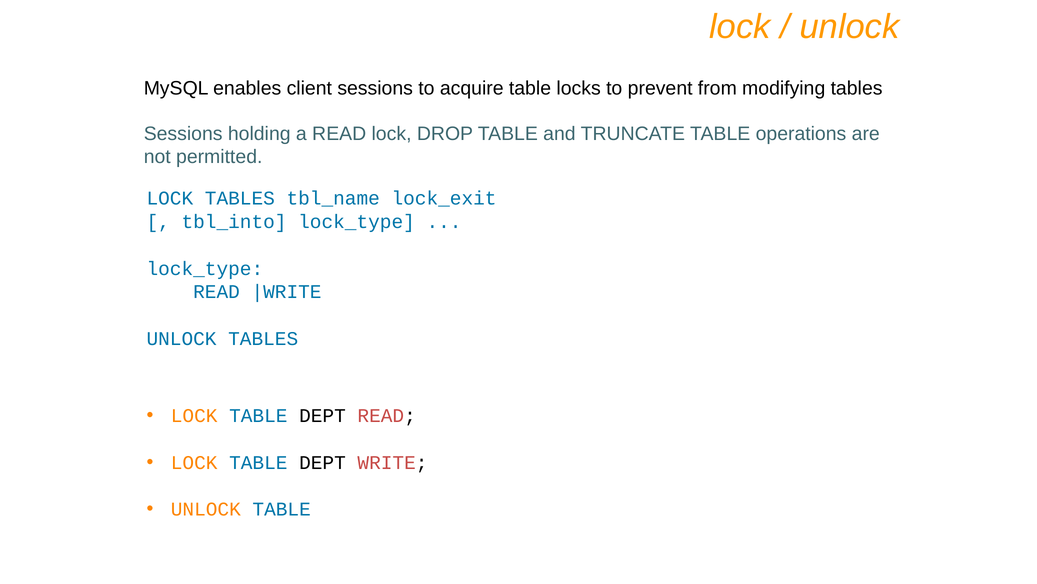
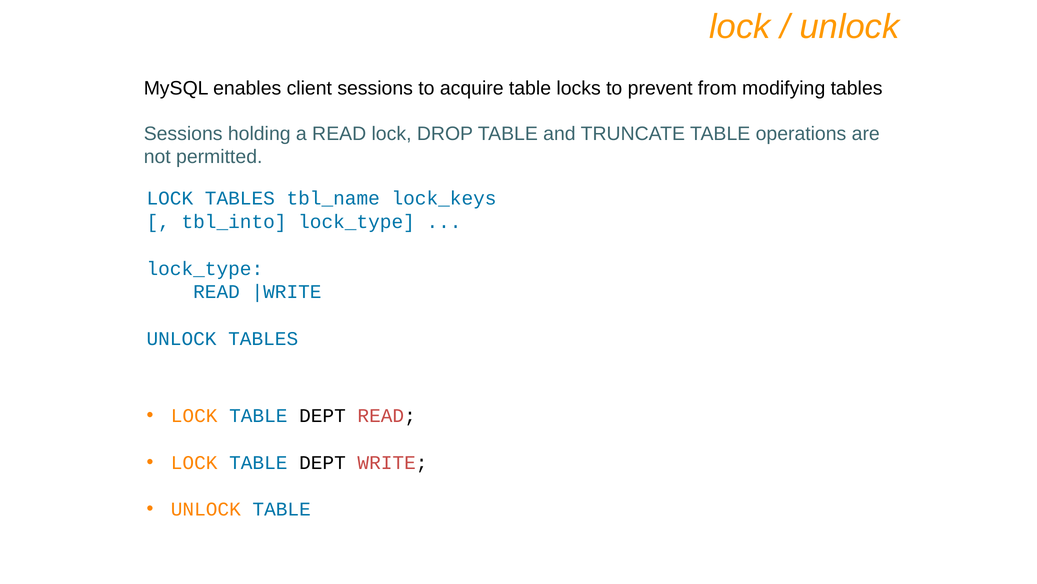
lock_exit: lock_exit -> lock_keys
